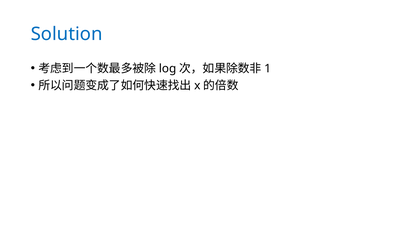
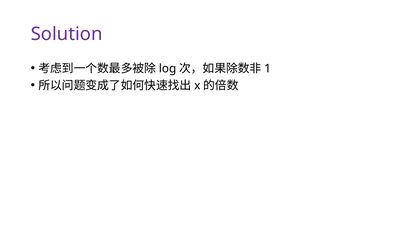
Solution colour: blue -> purple
